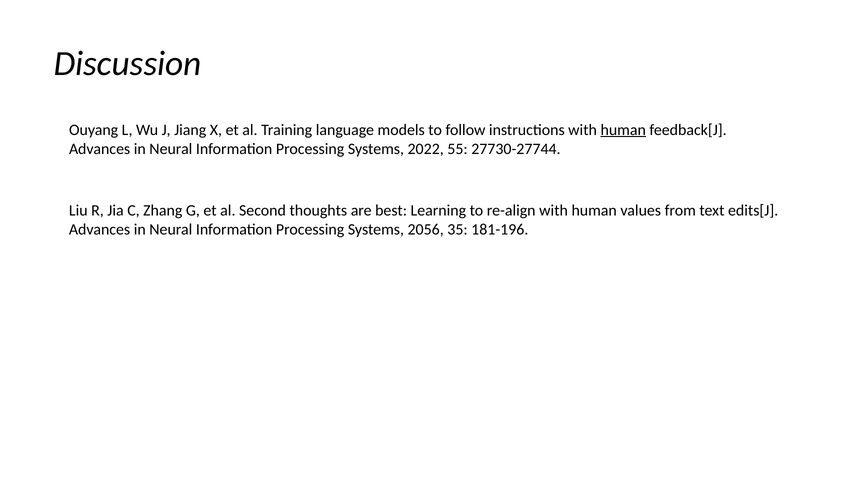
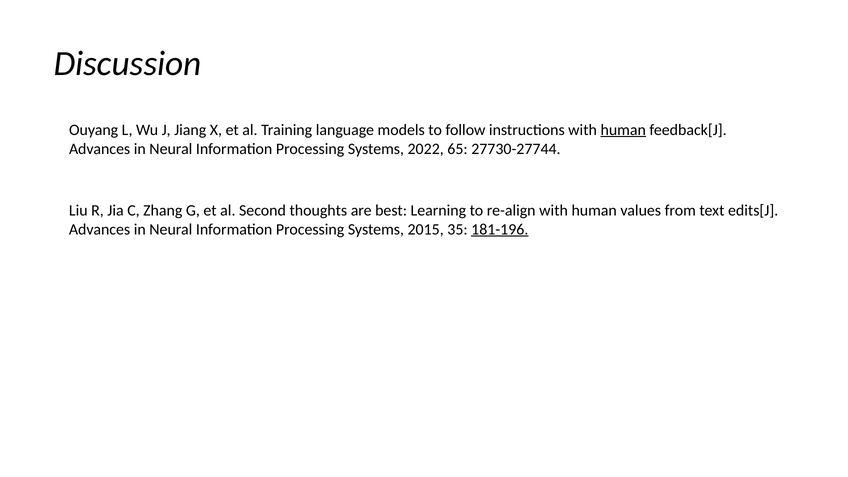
55: 55 -> 65
2056: 2056 -> 2015
181-196 underline: none -> present
